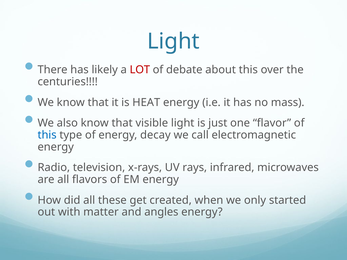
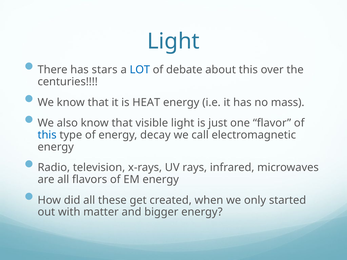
likely: likely -> stars
LOT colour: red -> blue
angles: angles -> bigger
